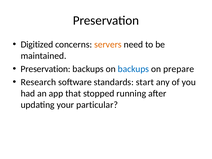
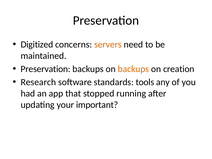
backups at (133, 69) colour: blue -> orange
prepare: prepare -> creation
start: start -> tools
particular: particular -> important
